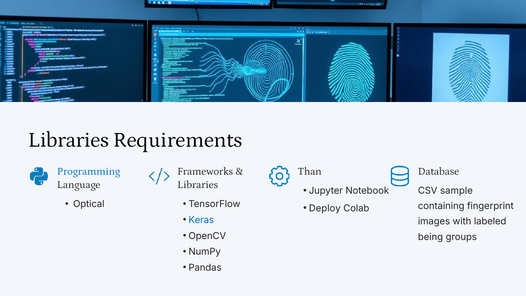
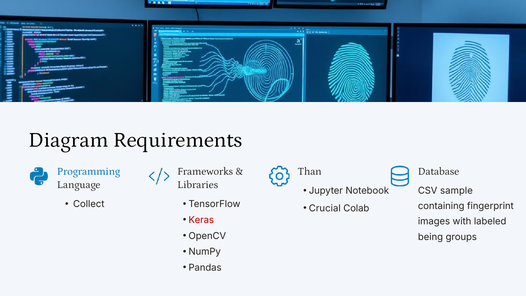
Libraries at (69, 140): Libraries -> Diagram
Optical: Optical -> Collect
Deploy: Deploy -> Crucial
Keras colour: blue -> red
